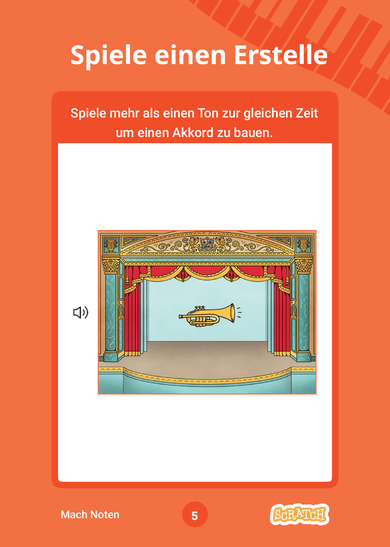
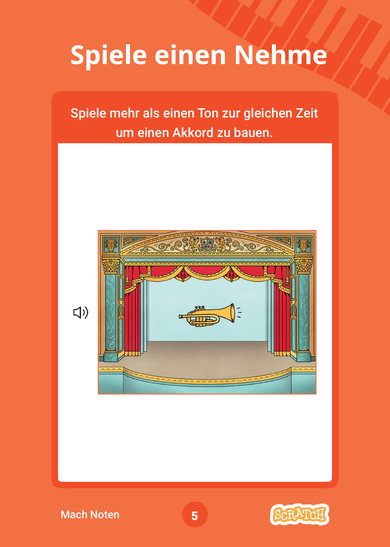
Erstelle: Erstelle -> Nehme
